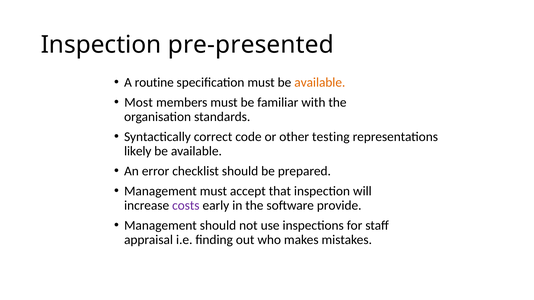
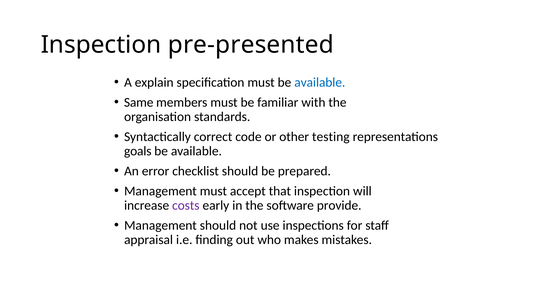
routine: routine -> explain
available at (320, 83) colour: orange -> blue
Most: Most -> Same
likely: likely -> goals
